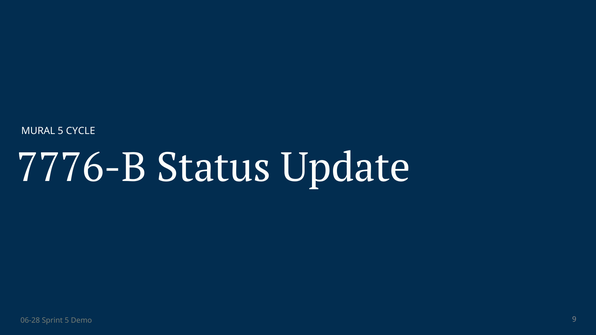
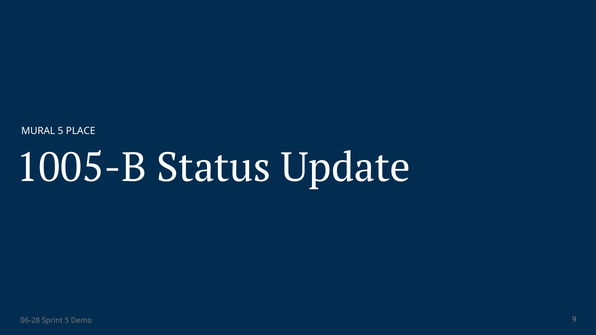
CYCLE: CYCLE -> PLACE
7776-B: 7776-B -> 1005-B
